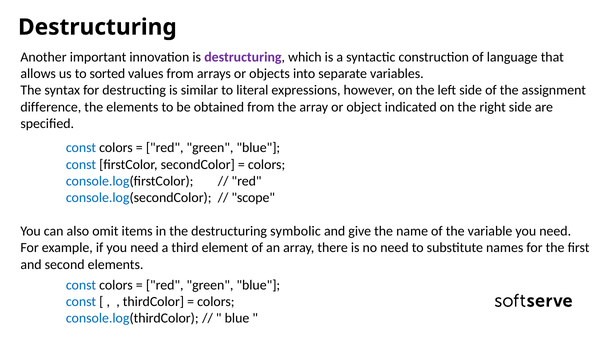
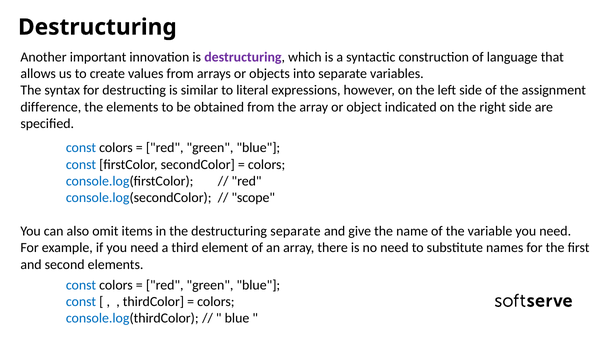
sorted: sorted -> create
destructuring symbolic: symbolic -> separate
